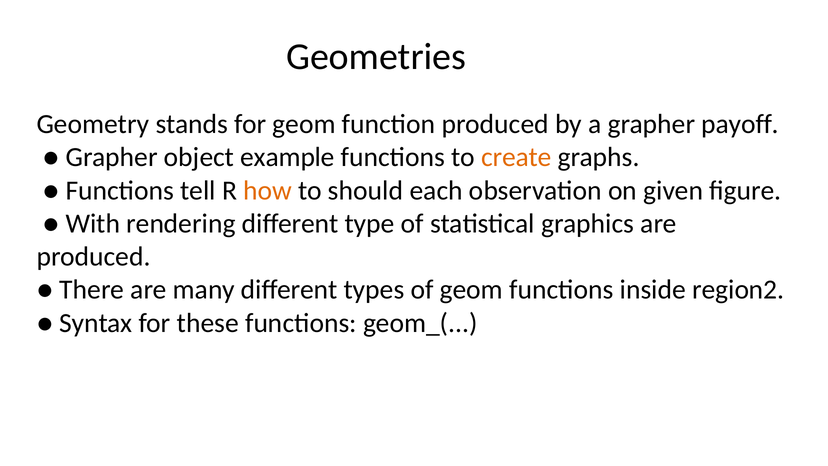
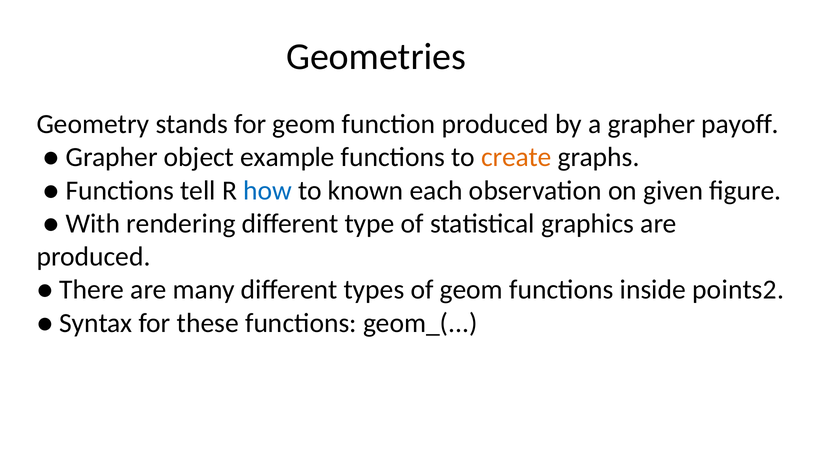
how colour: orange -> blue
should: should -> known
region2: region2 -> points2
